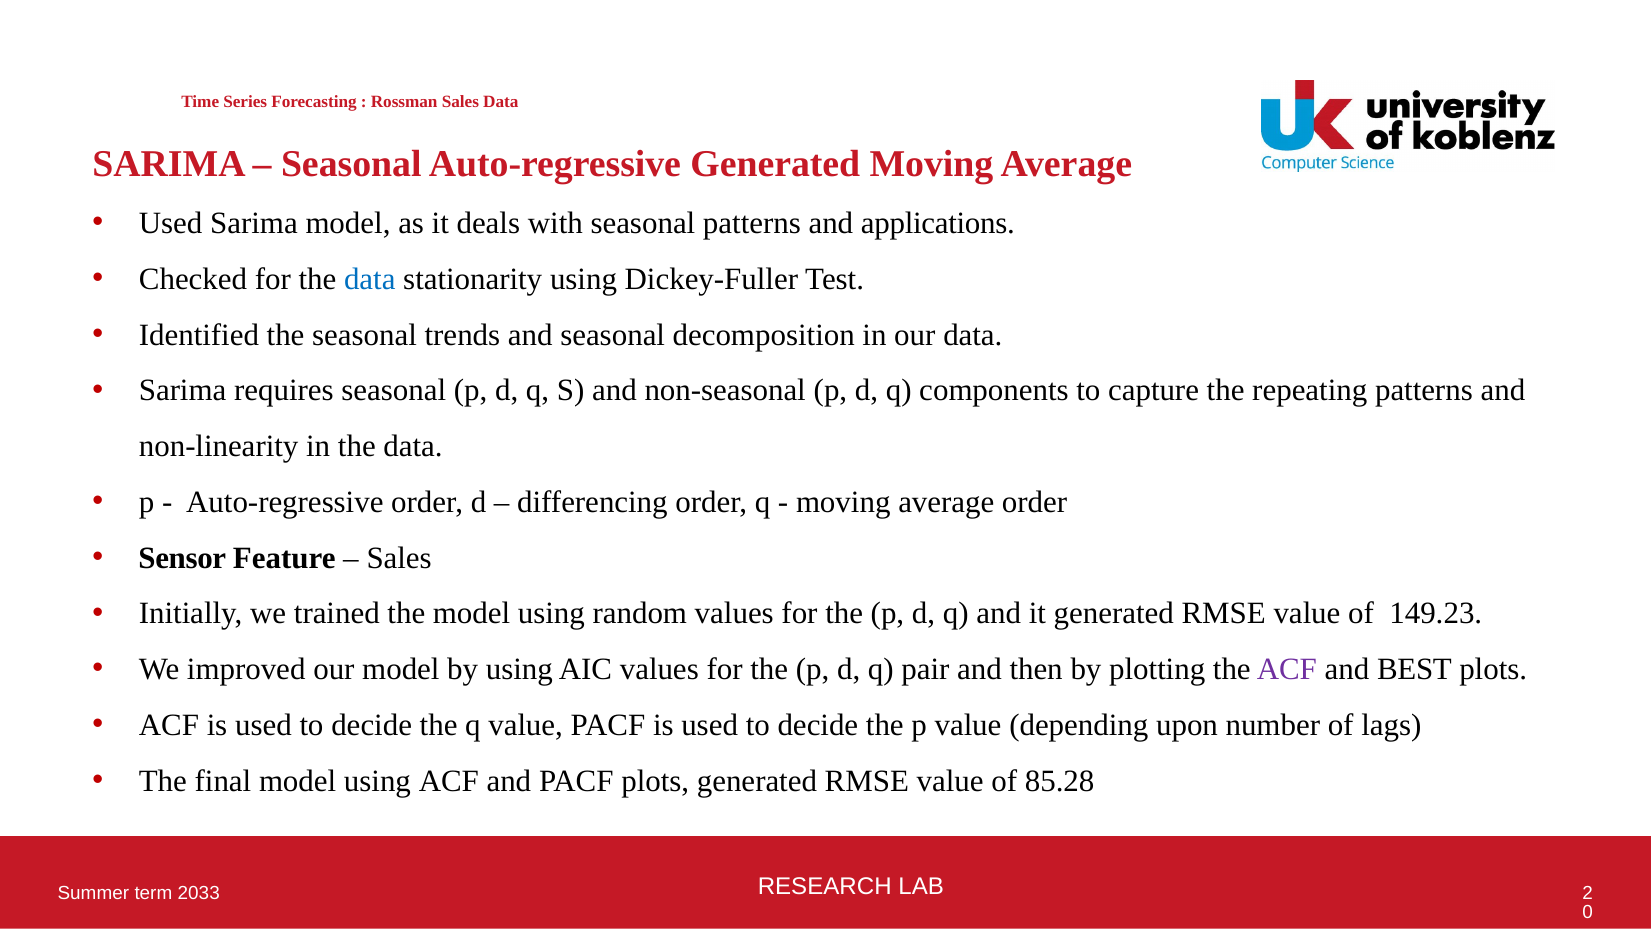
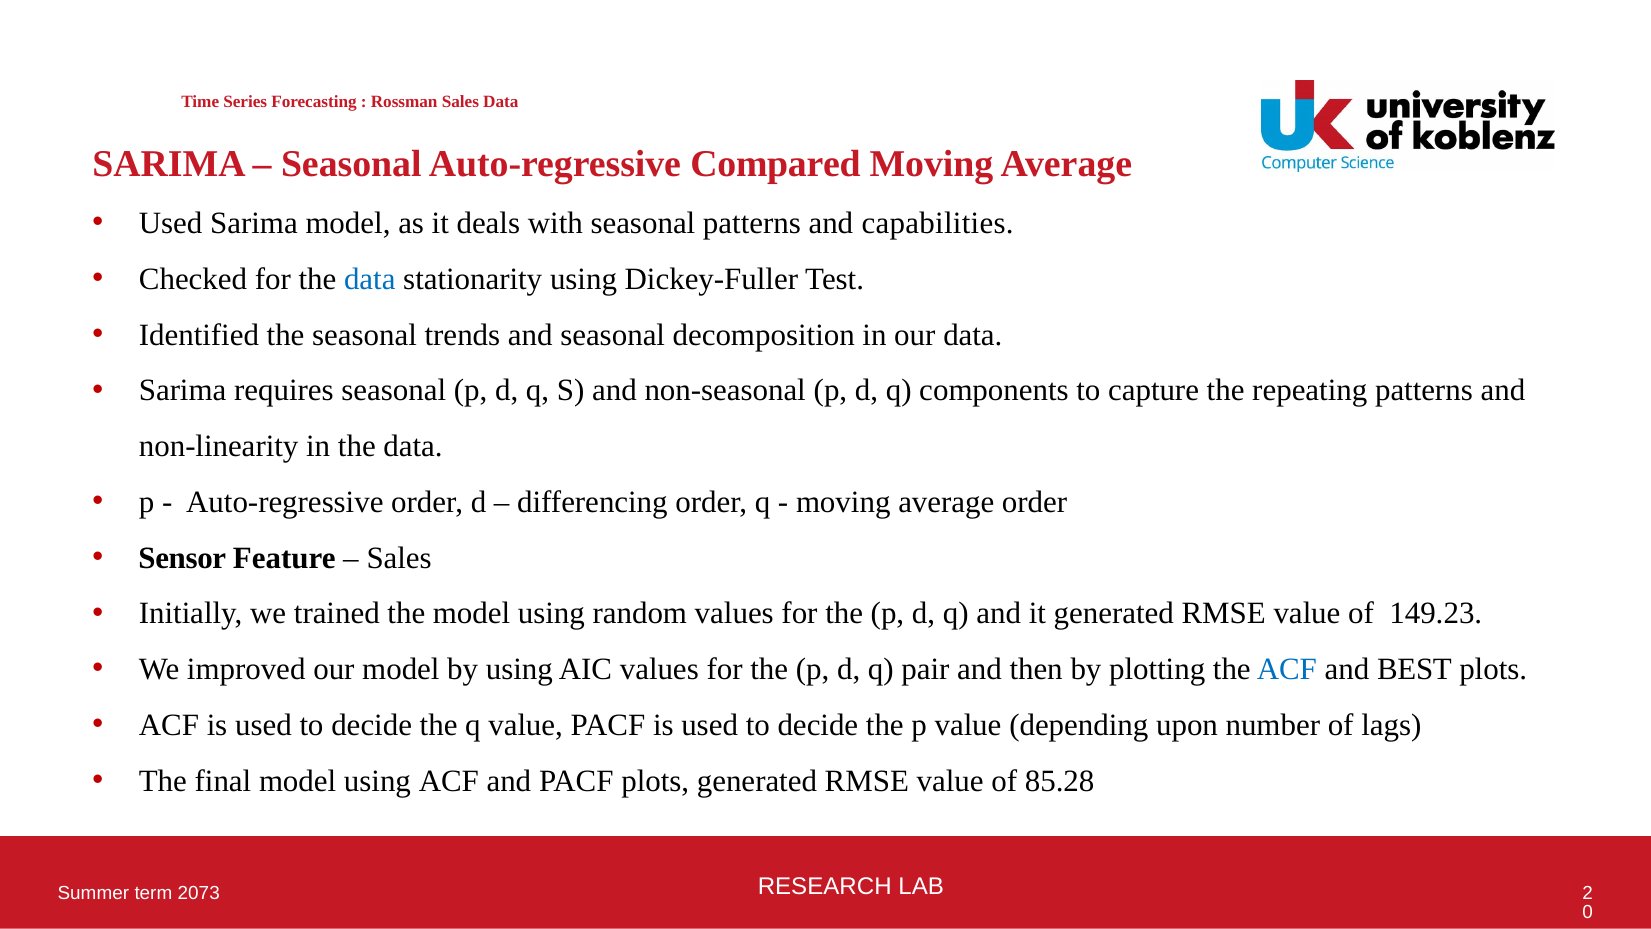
Auto-regressive Generated: Generated -> Compared
applications: applications -> capabilities
ACF at (1287, 669) colour: purple -> blue
2033: 2033 -> 2073
